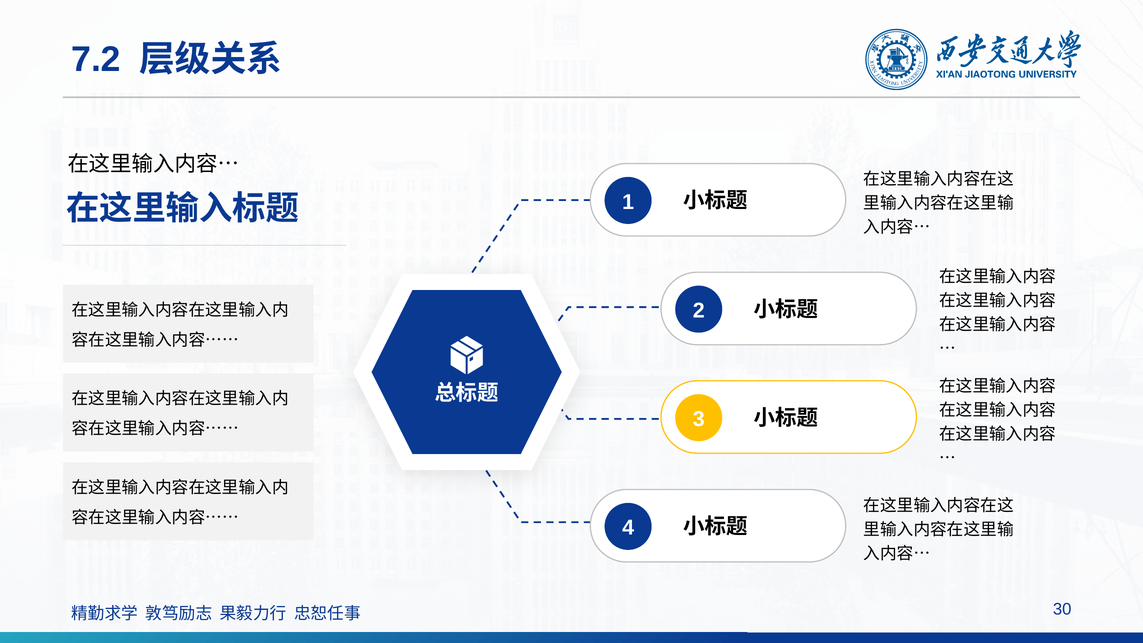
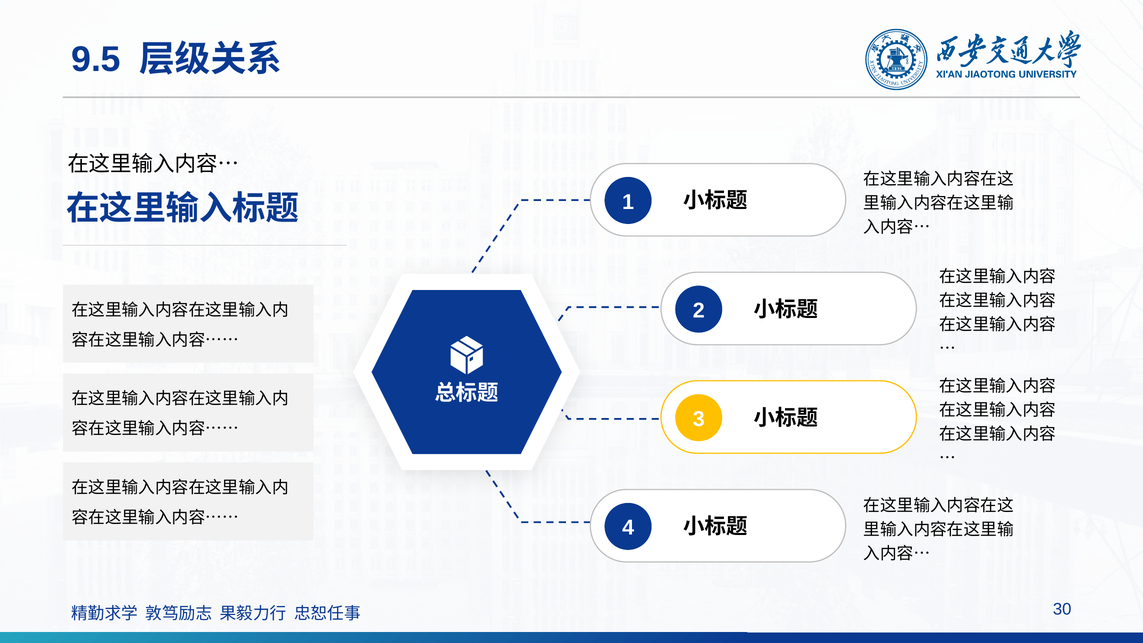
7.2: 7.2 -> 9.5
